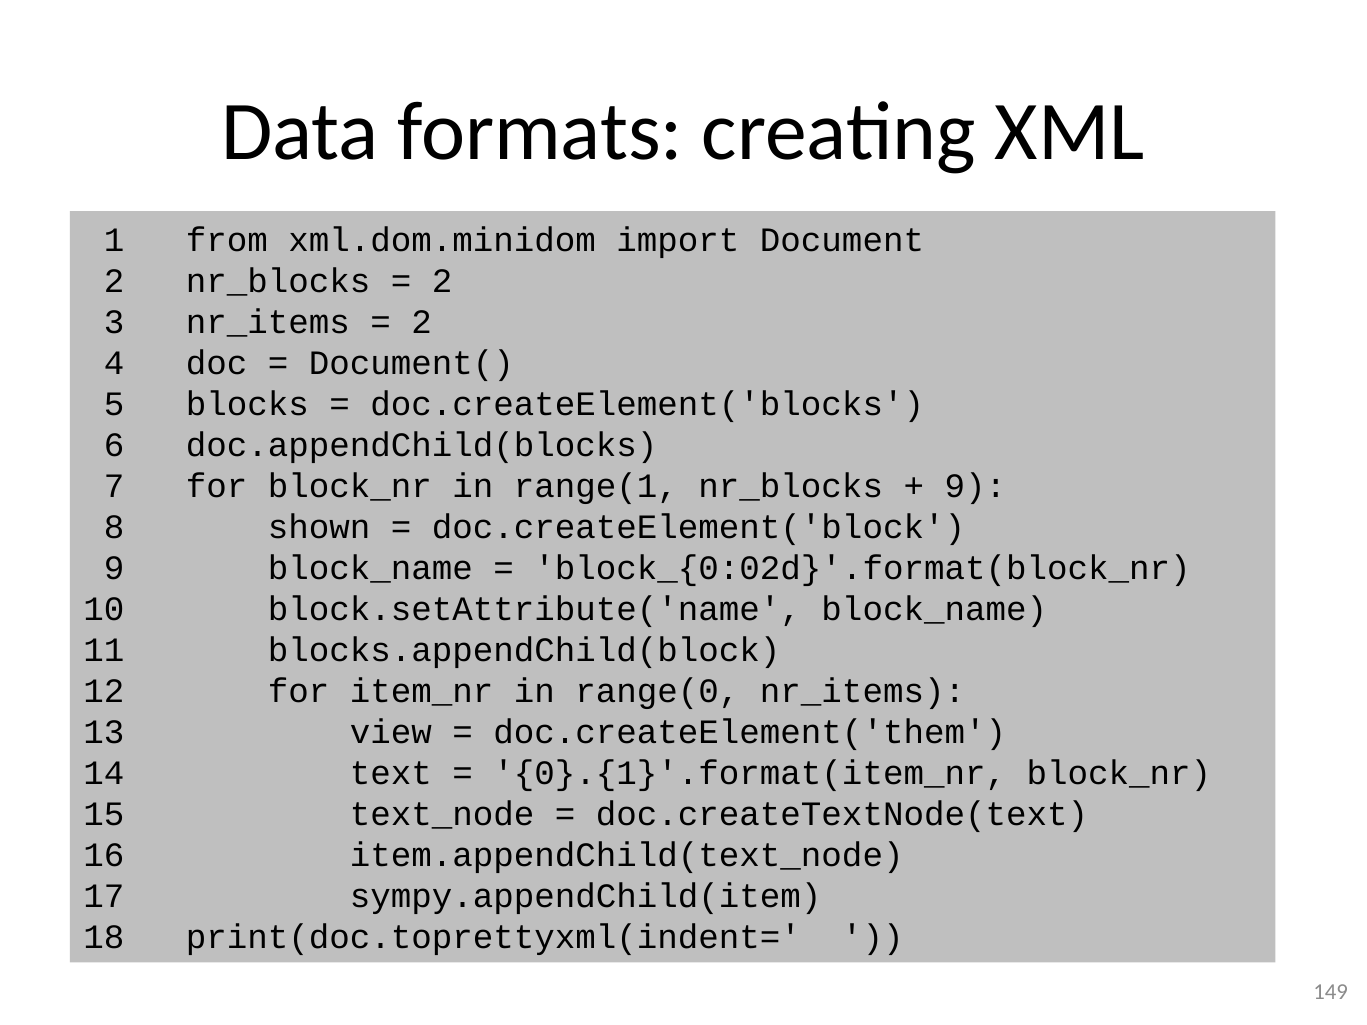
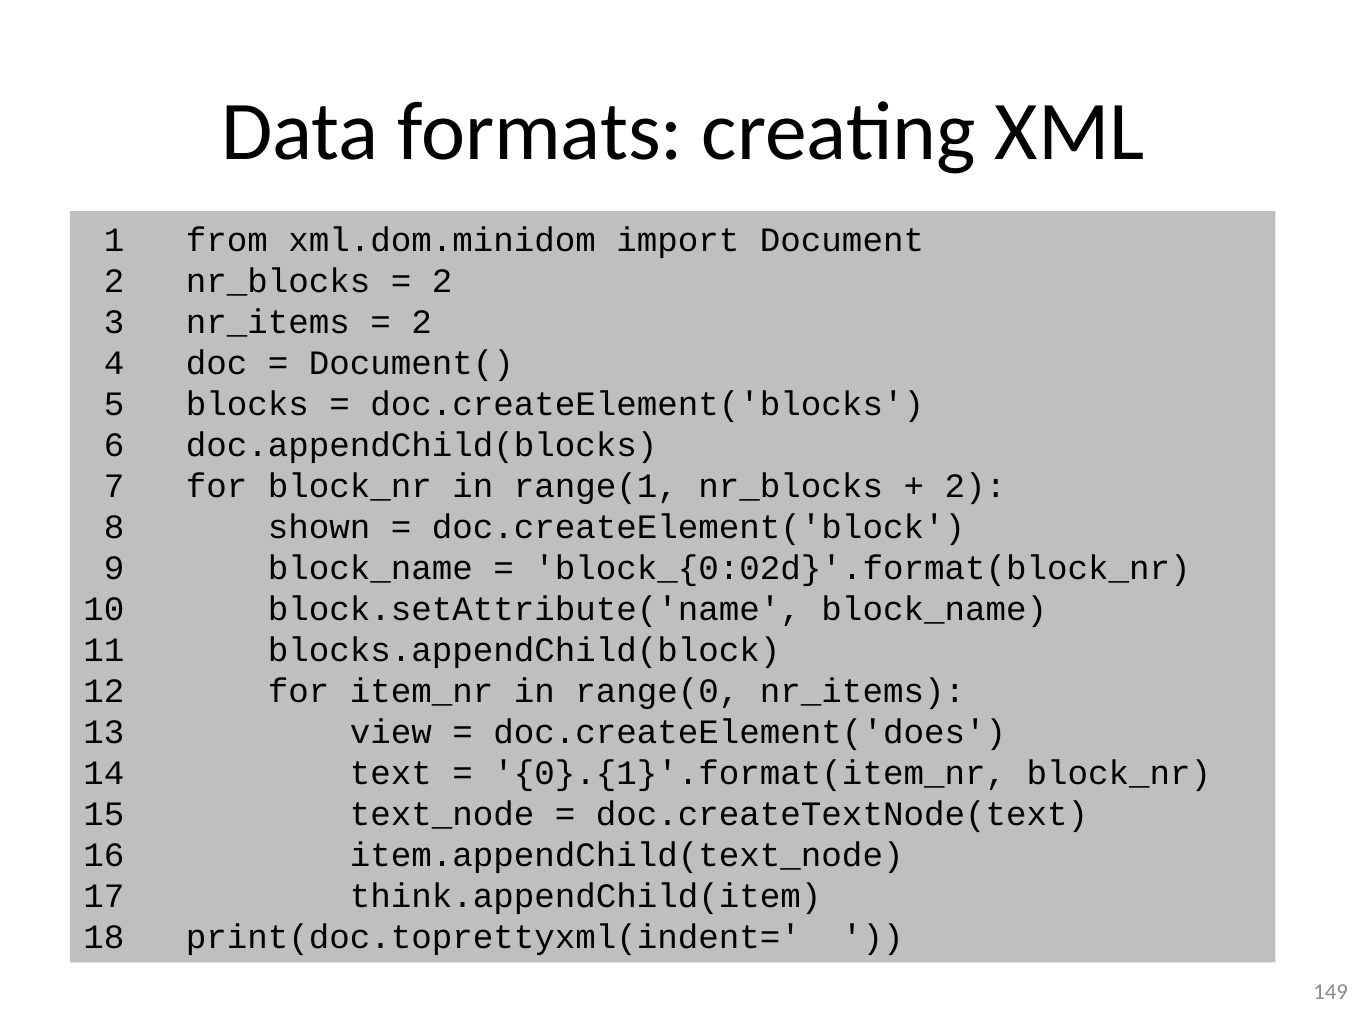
9 at (975, 487): 9 -> 2
doc.createElement('them: doc.createElement('them -> doc.createElement('does
sympy.appendChild(item: sympy.appendChild(item -> think.appendChild(item
